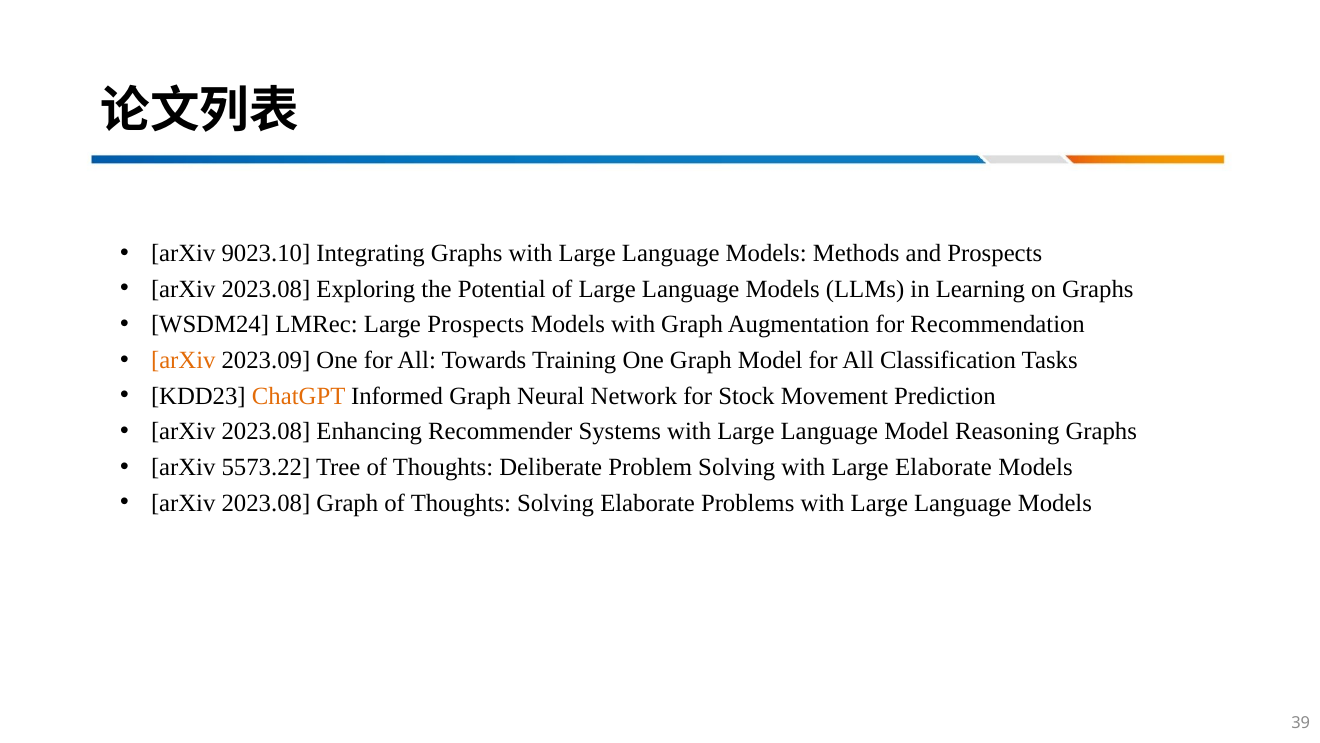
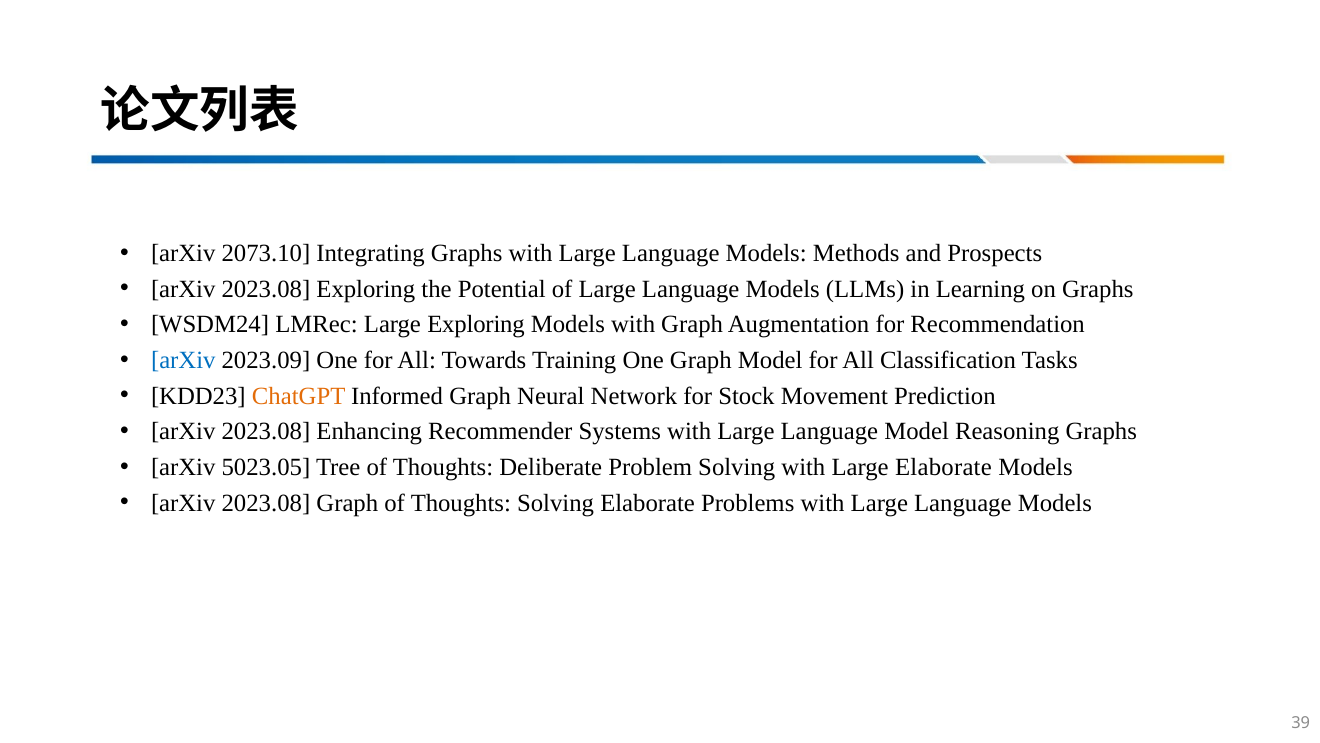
9023.10: 9023.10 -> 2073.10
Large Prospects: Prospects -> Exploring
arXiv at (183, 360) colour: orange -> blue
5573.22: 5573.22 -> 5023.05
